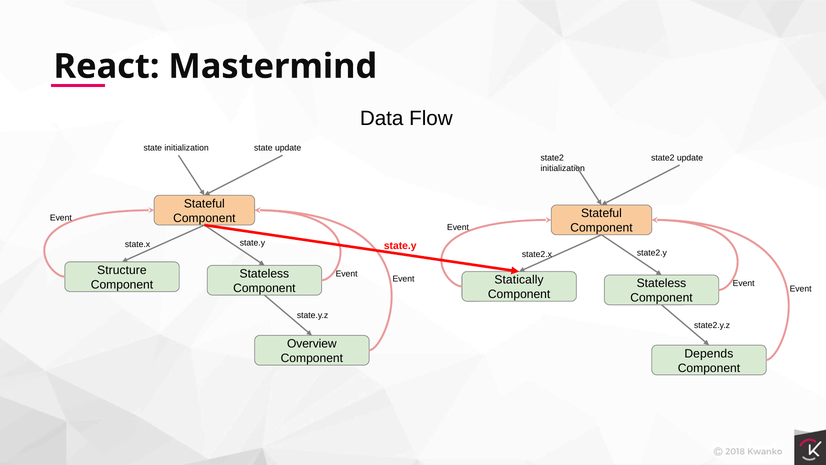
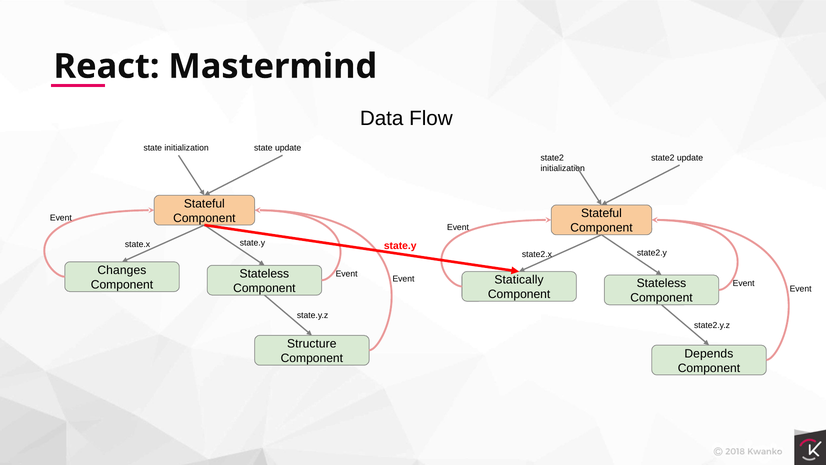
Structure: Structure -> Changes
Overview: Overview -> Structure
